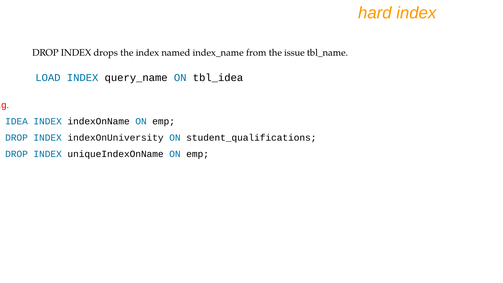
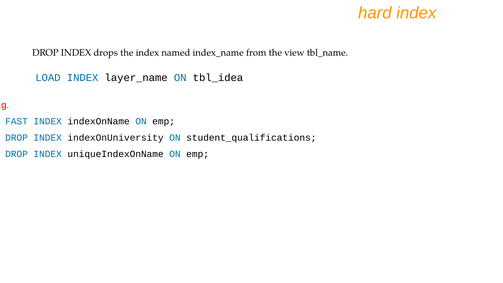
issue: issue -> view
query_name: query_name -> layer_name
IDEA: IDEA -> FAST
